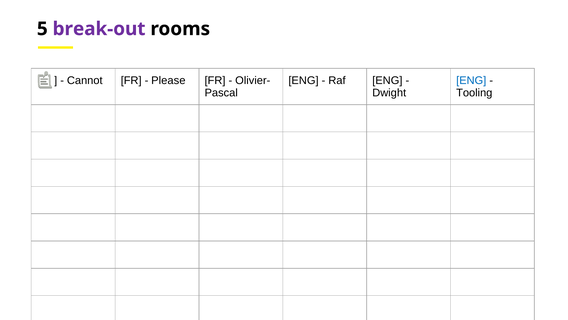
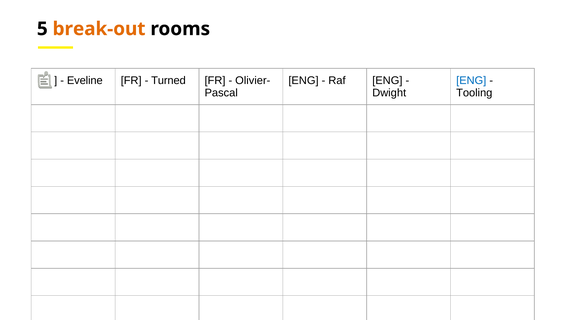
break-out colour: purple -> orange
Cannot: Cannot -> Eveline
Please: Please -> Turned
